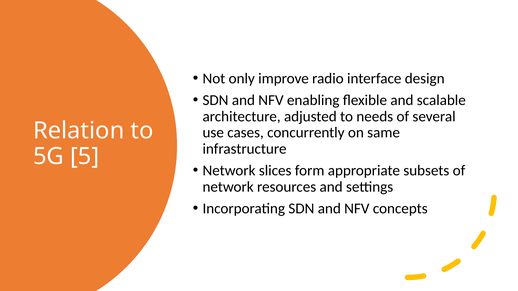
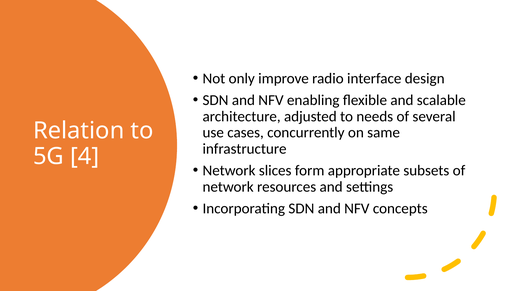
5: 5 -> 4
